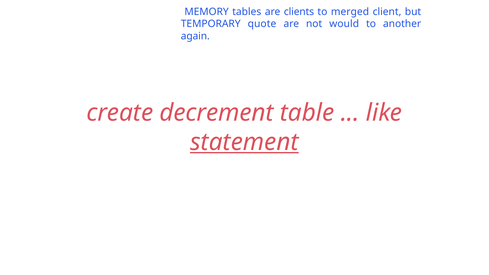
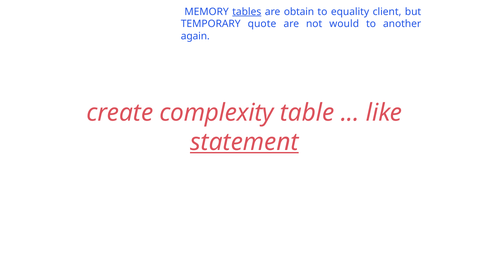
tables underline: none -> present
clients: clients -> obtain
merged: merged -> equality
decrement: decrement -> complexity
